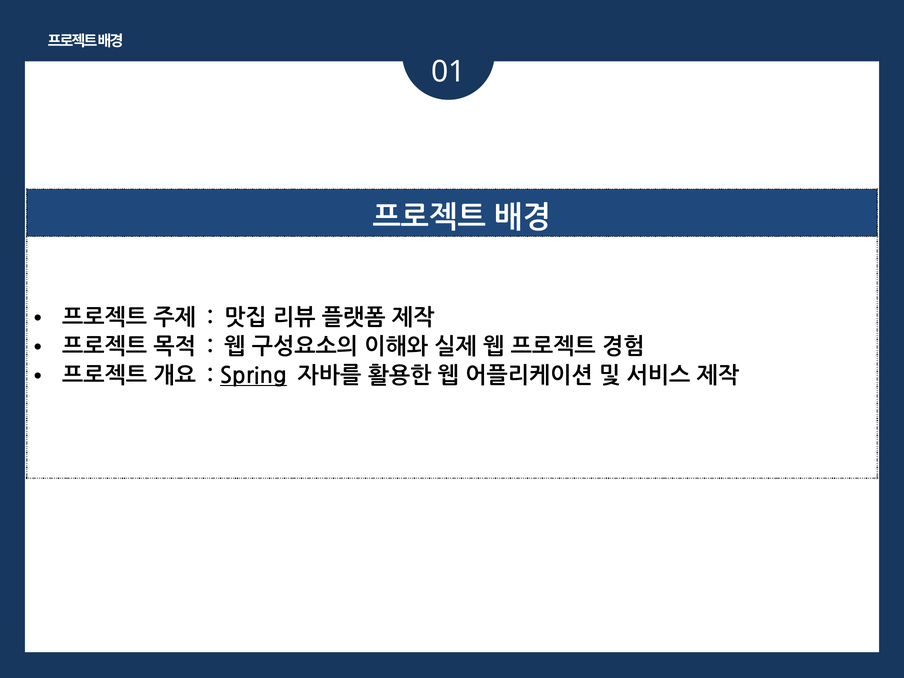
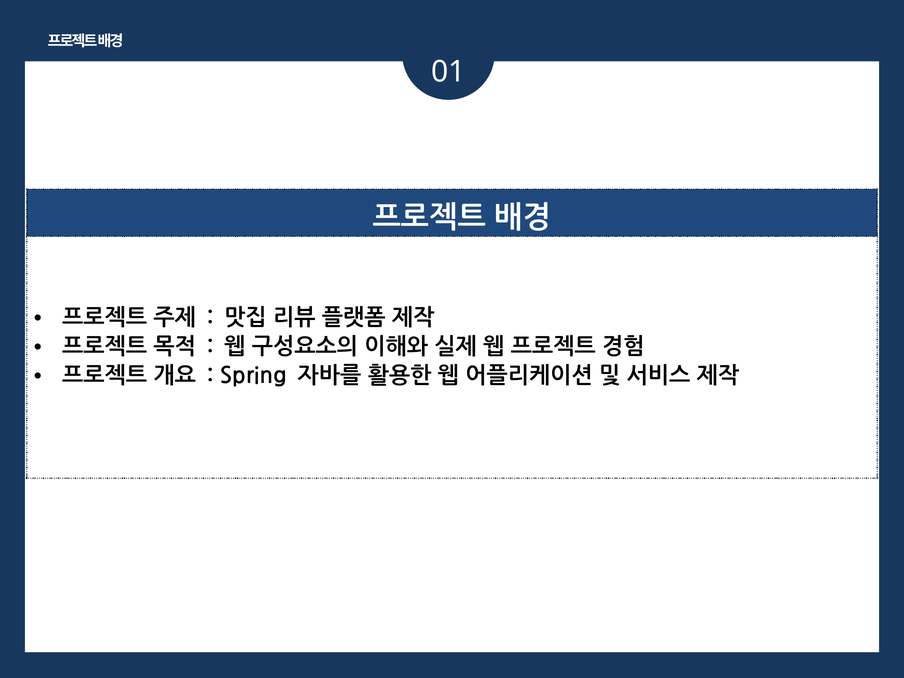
Spring underline: present -> none
